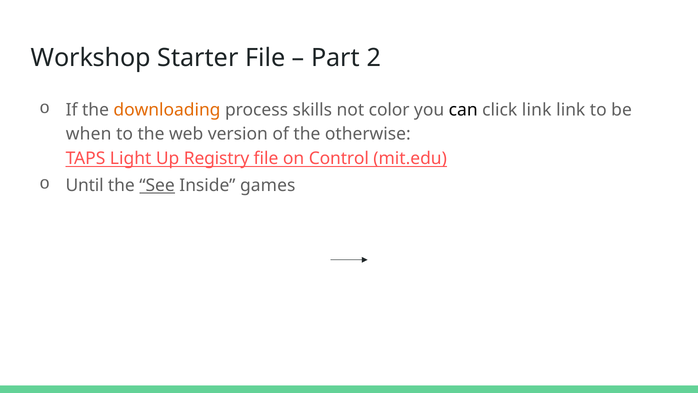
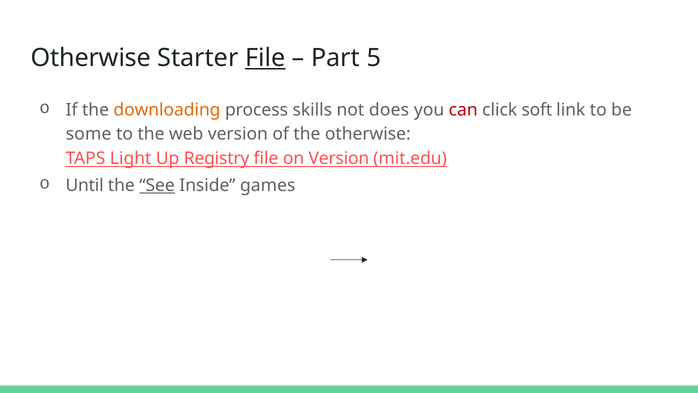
Workshop at (91, 58): Workshop -> Otherwise
File at (265, 58) underline: none -> present
2: 2 -> 5
color: color -> does
can colour: black -> red
click link: link -> soft
when: when -> some
on Control: Control -> Version
